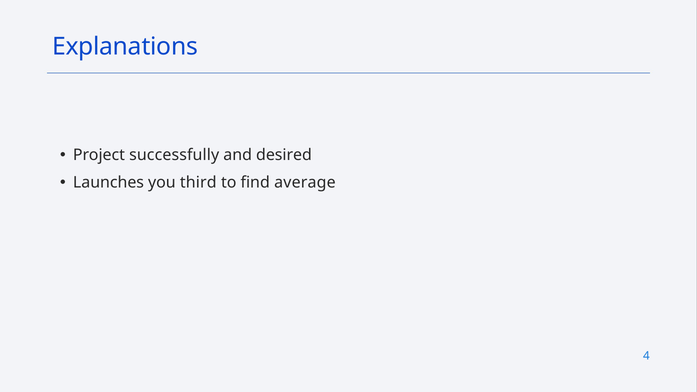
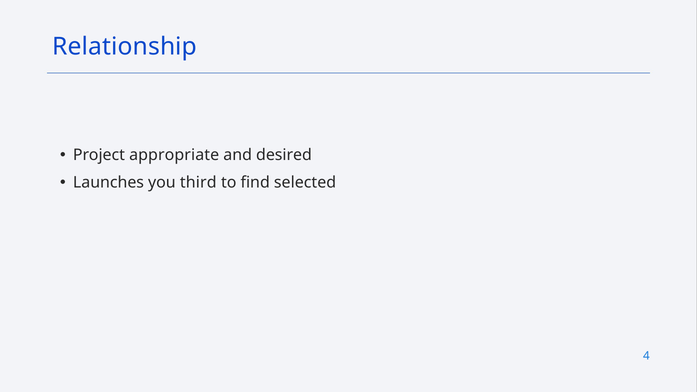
Explanations: Explanations -> Relationship
successfully: successfully -> appropriate
average: average -> selected
